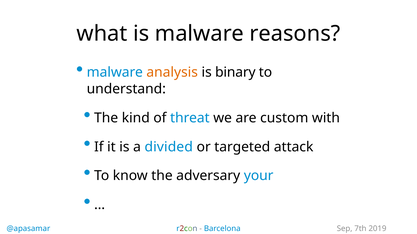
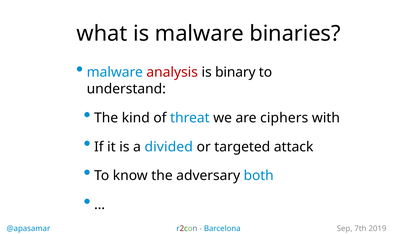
reasons: reasons -> binaries
analysis colour: orange -> red
custom: custom -> ciphers
your: your -> both
